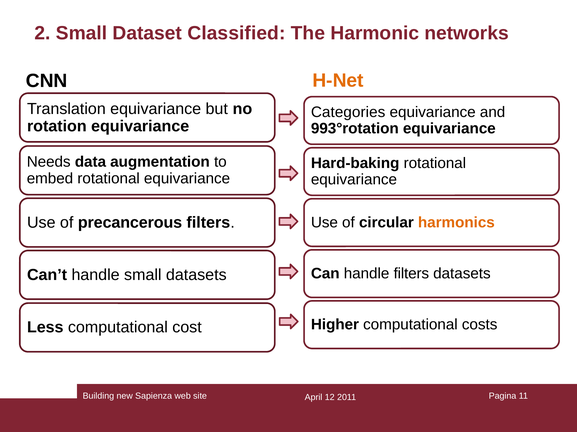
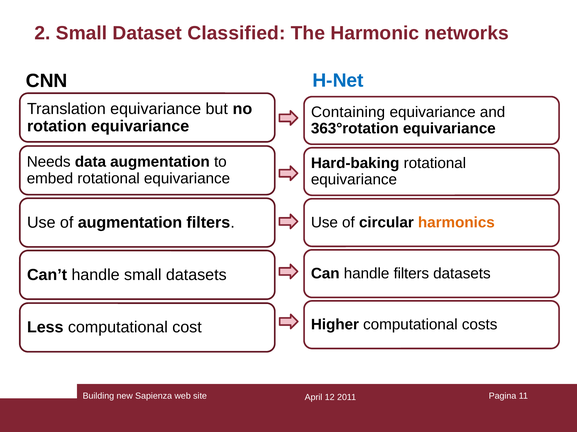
H-Net colour: orange -> blue
Categories: Categories -> Containing
993°rotation: 993°rotation -> 363°rotation
of precancerous: precancerous -> augmentation
